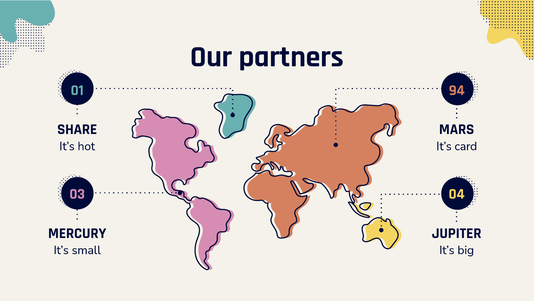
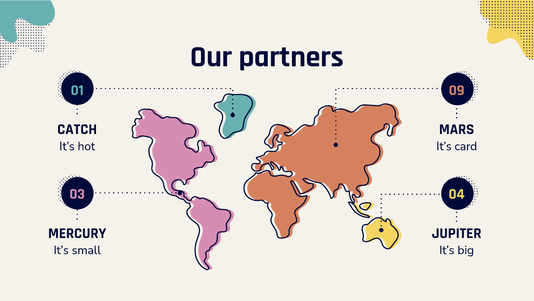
94: 94 -> 09
SHARE: SHARE -> CATCH
